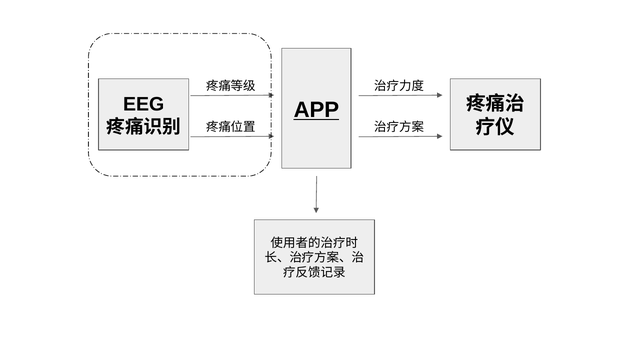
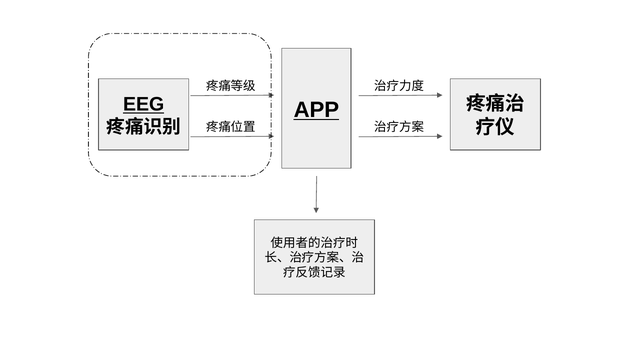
EEG underline: none -> present
